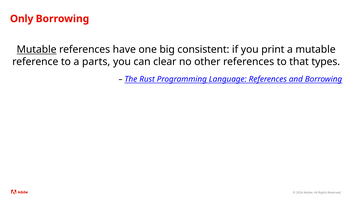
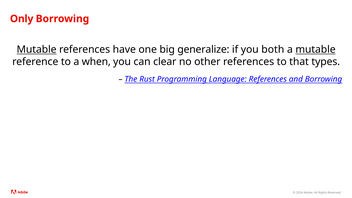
consistent: consistent -> generalize
print: print -> both
mutable at (316, 50) underline: none -> present
parts: parts -> when
